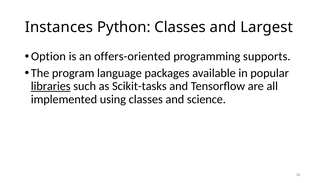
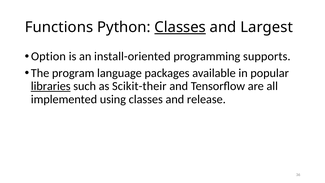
Instances: Instances -> Functions
Classes at (180, 27) underline: none -> present
offers-oriented: offers-oriented -> install-oriented
Scikit-tasks: Scikit-tasks -> Scikit-their
science: science -> release
